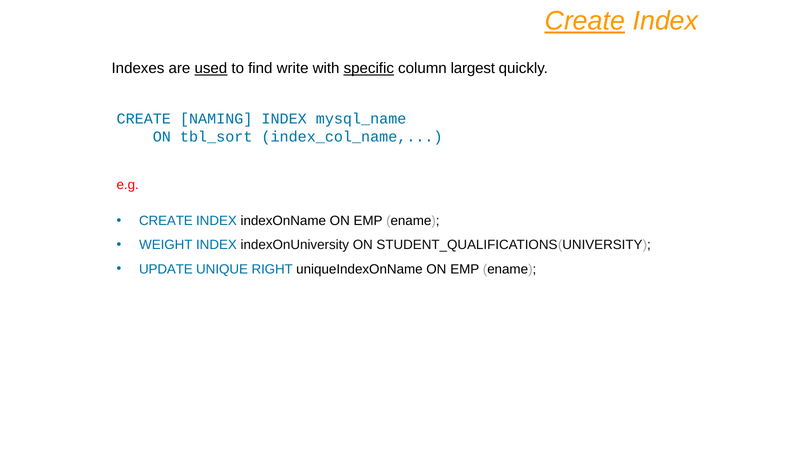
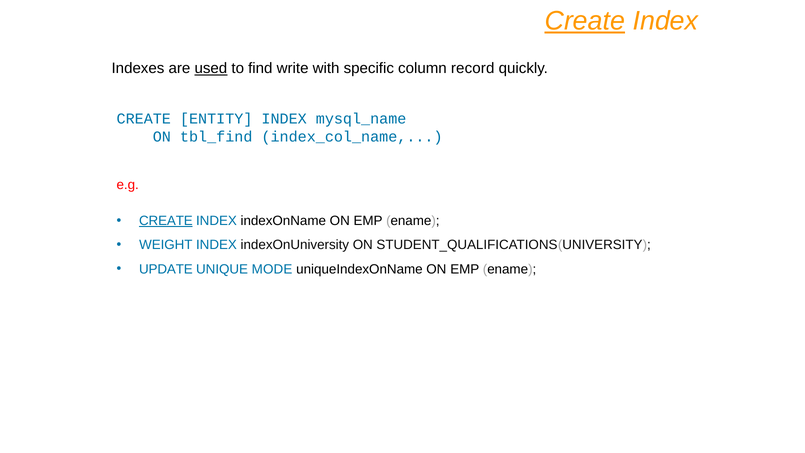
specific underline: present -> none
largest: largest -> record
NAMING: NAMING -> ENTITY
tbl_sort: tbl_sort -> tbl_find
CREATE at (166, 221) underline: none -> present
RIGHT: RIGHT -> MODE
